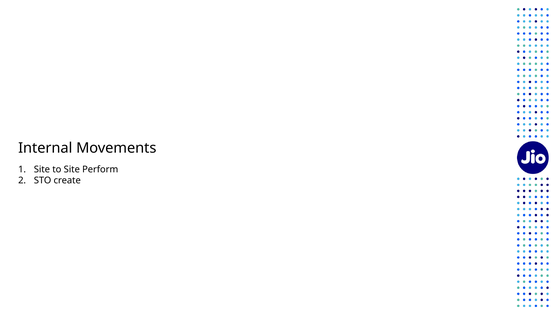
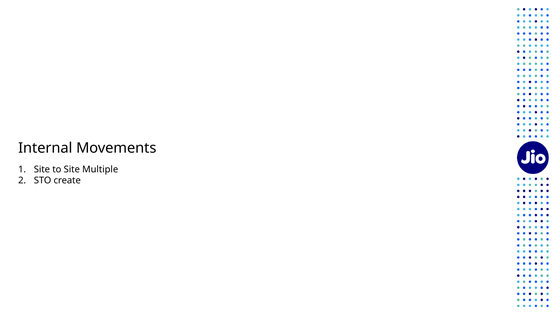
Perform: Perform -> Multiple
